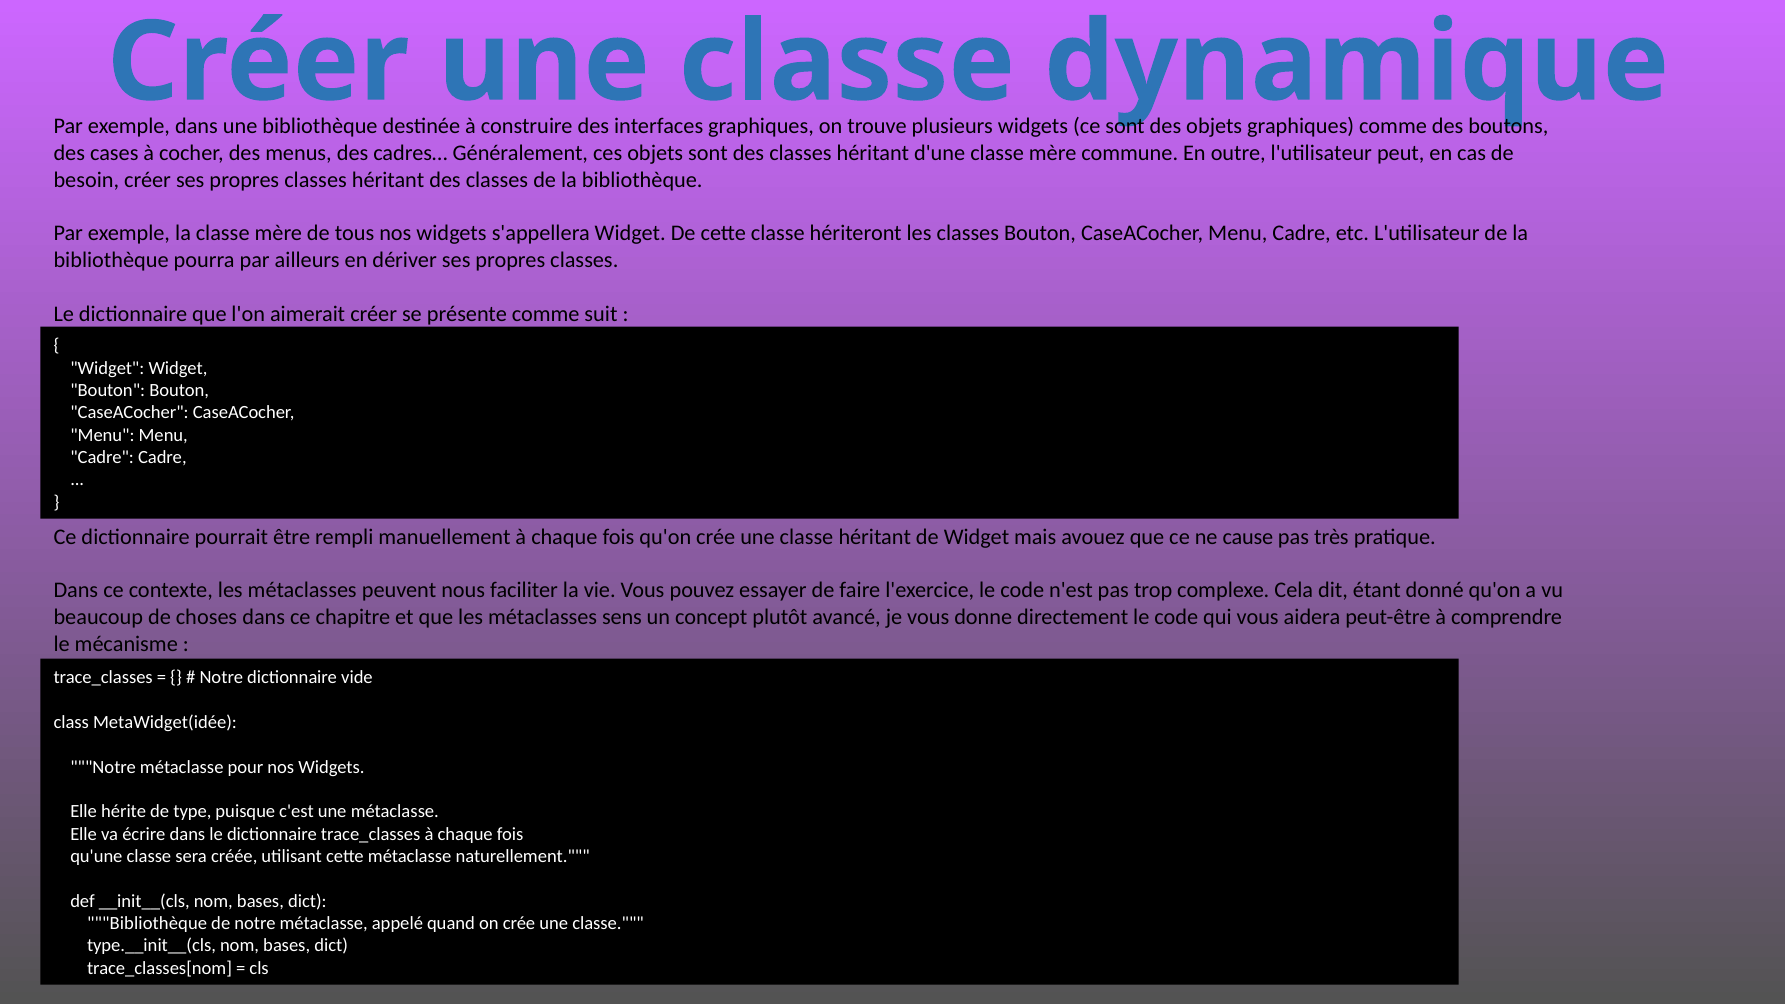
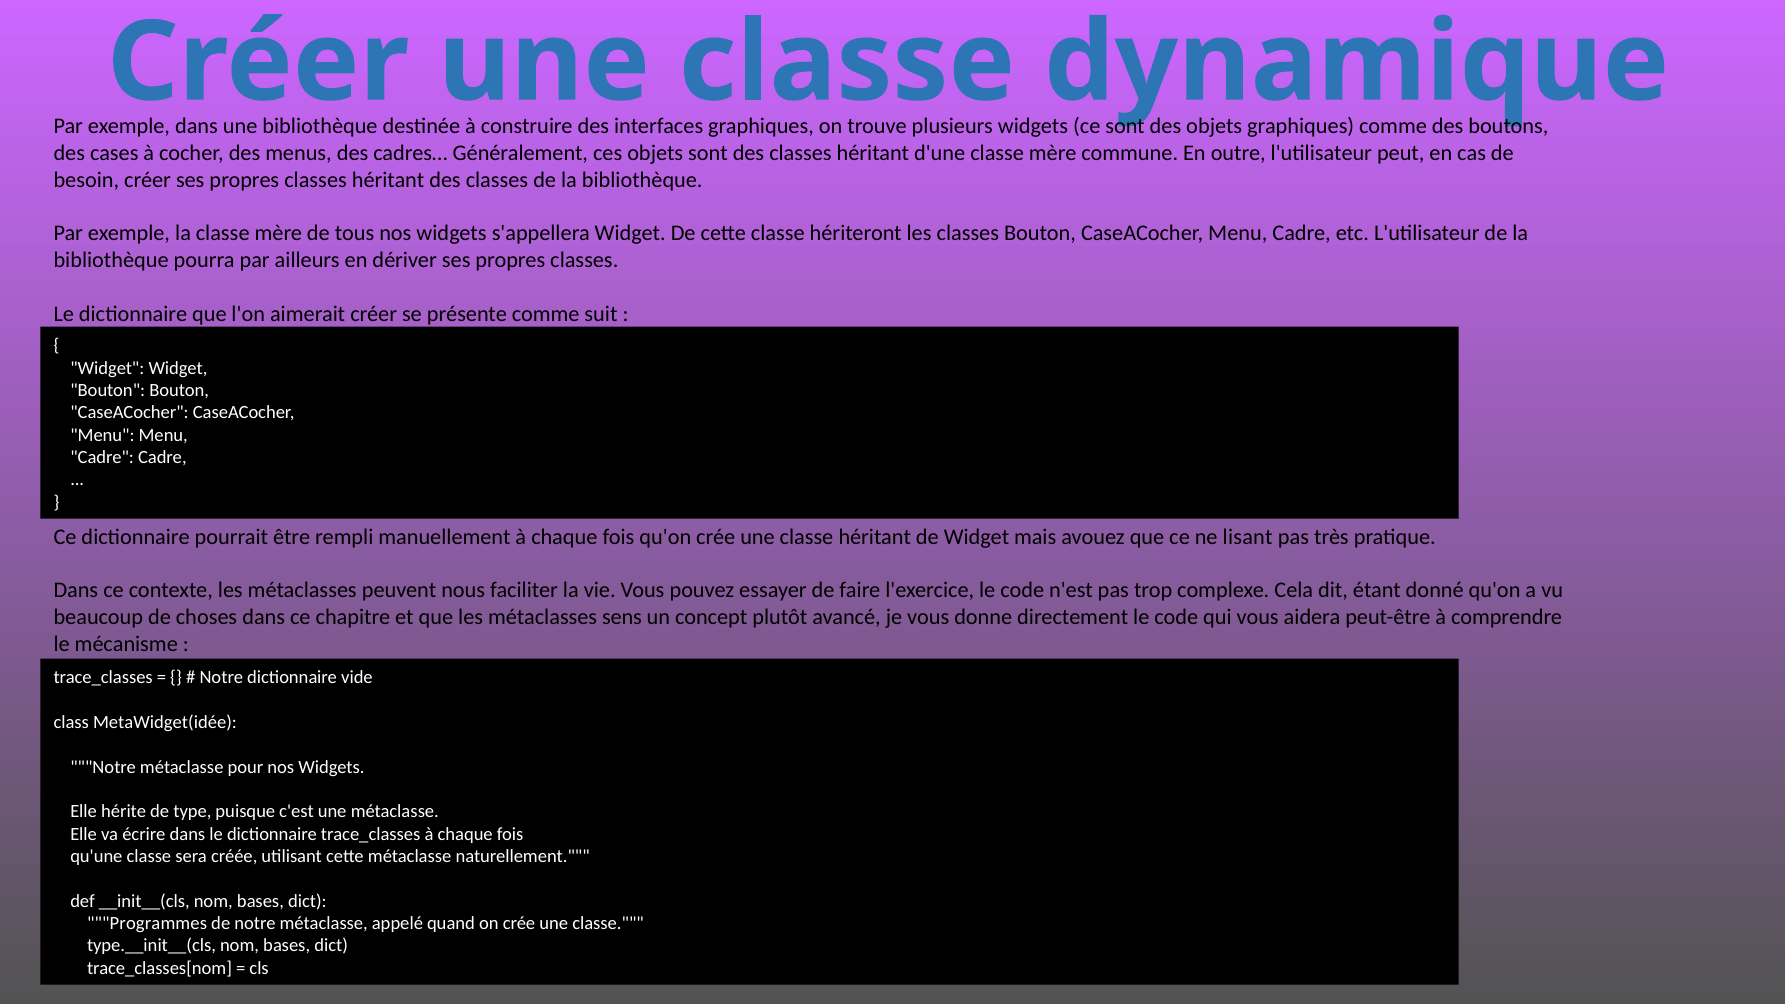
cause: cause -> lisant
Bibliothèque at (147, 923): Bibliothèque -> Programmes
